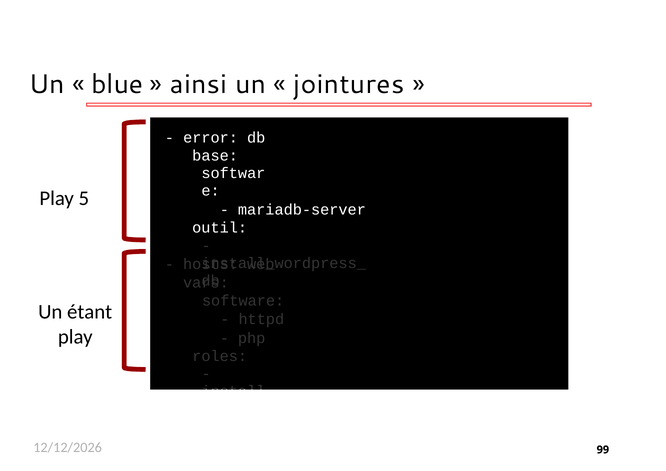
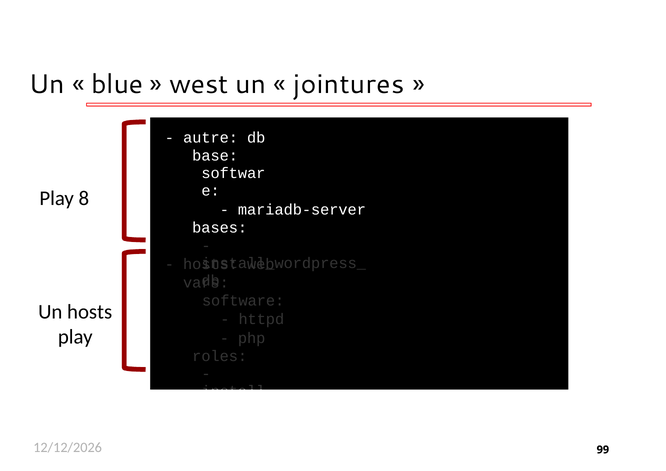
ainsi: ainsi -> west
error: error -> autre
5: 5 -> 8
outil: outil -> bases
Un étant: étant -> hosts
